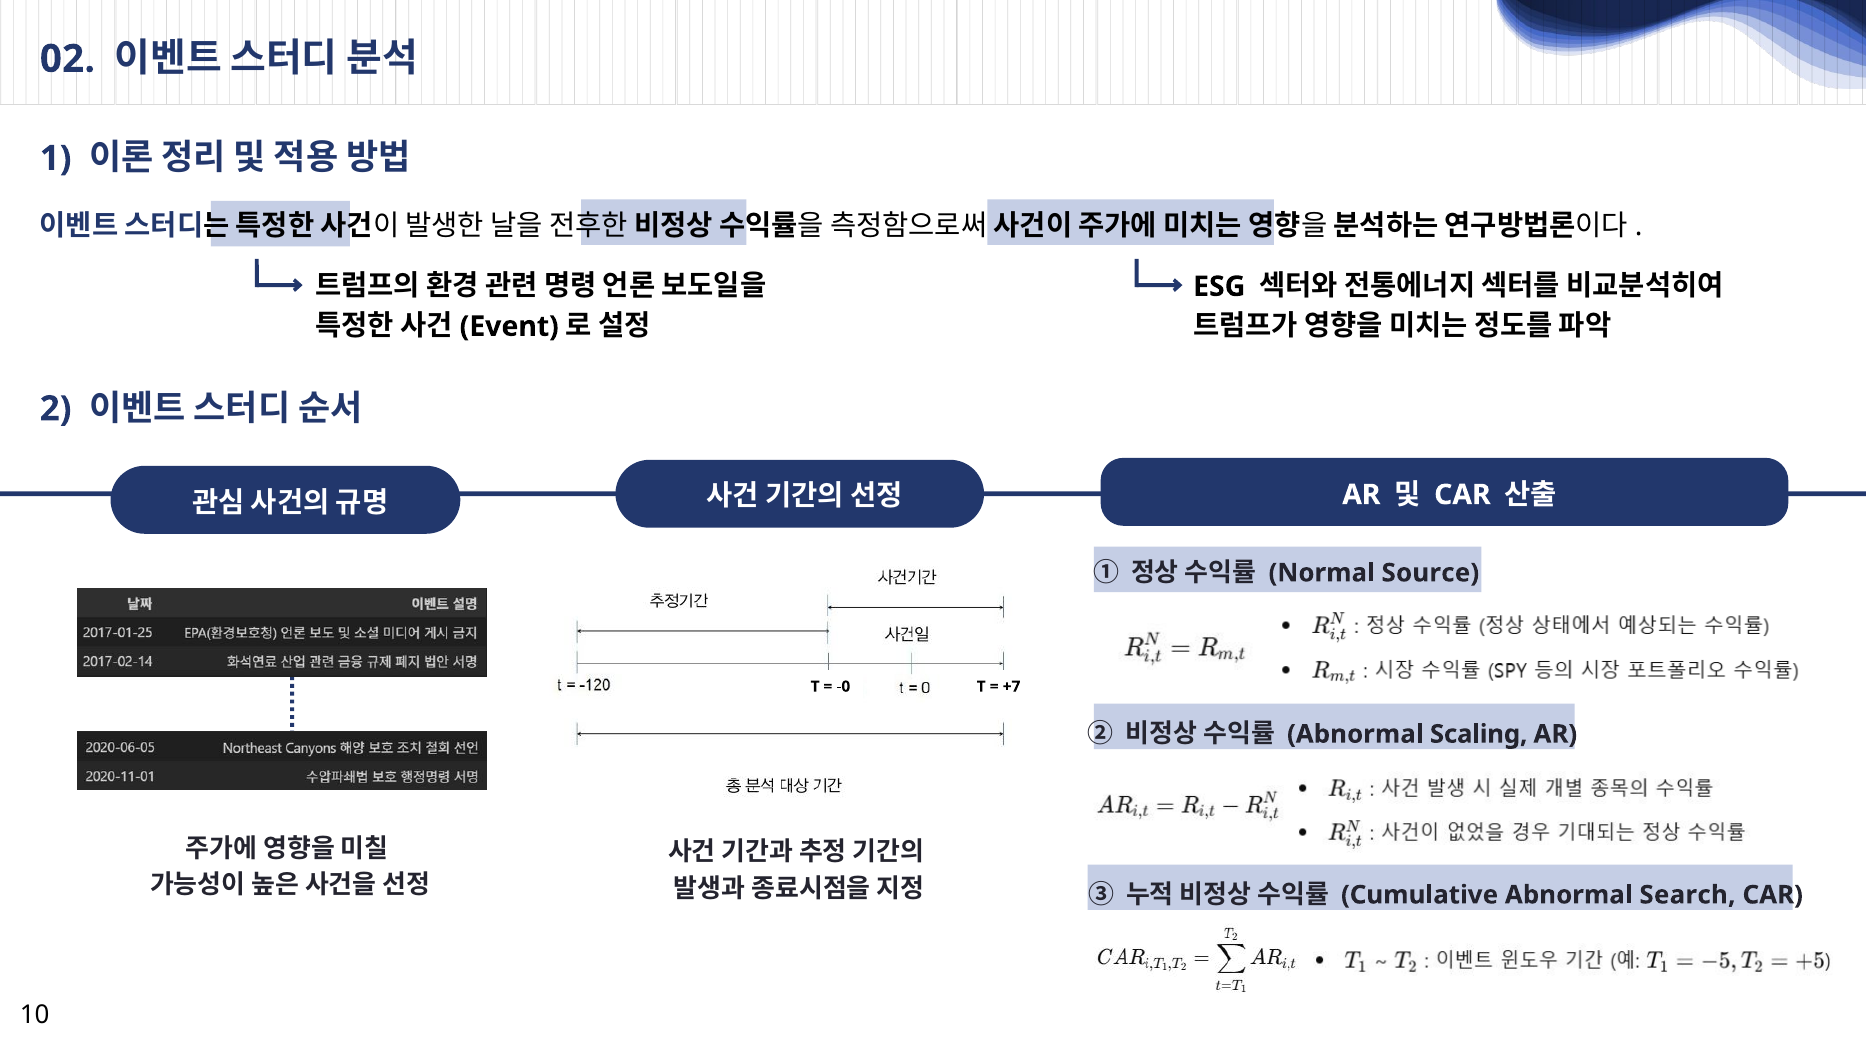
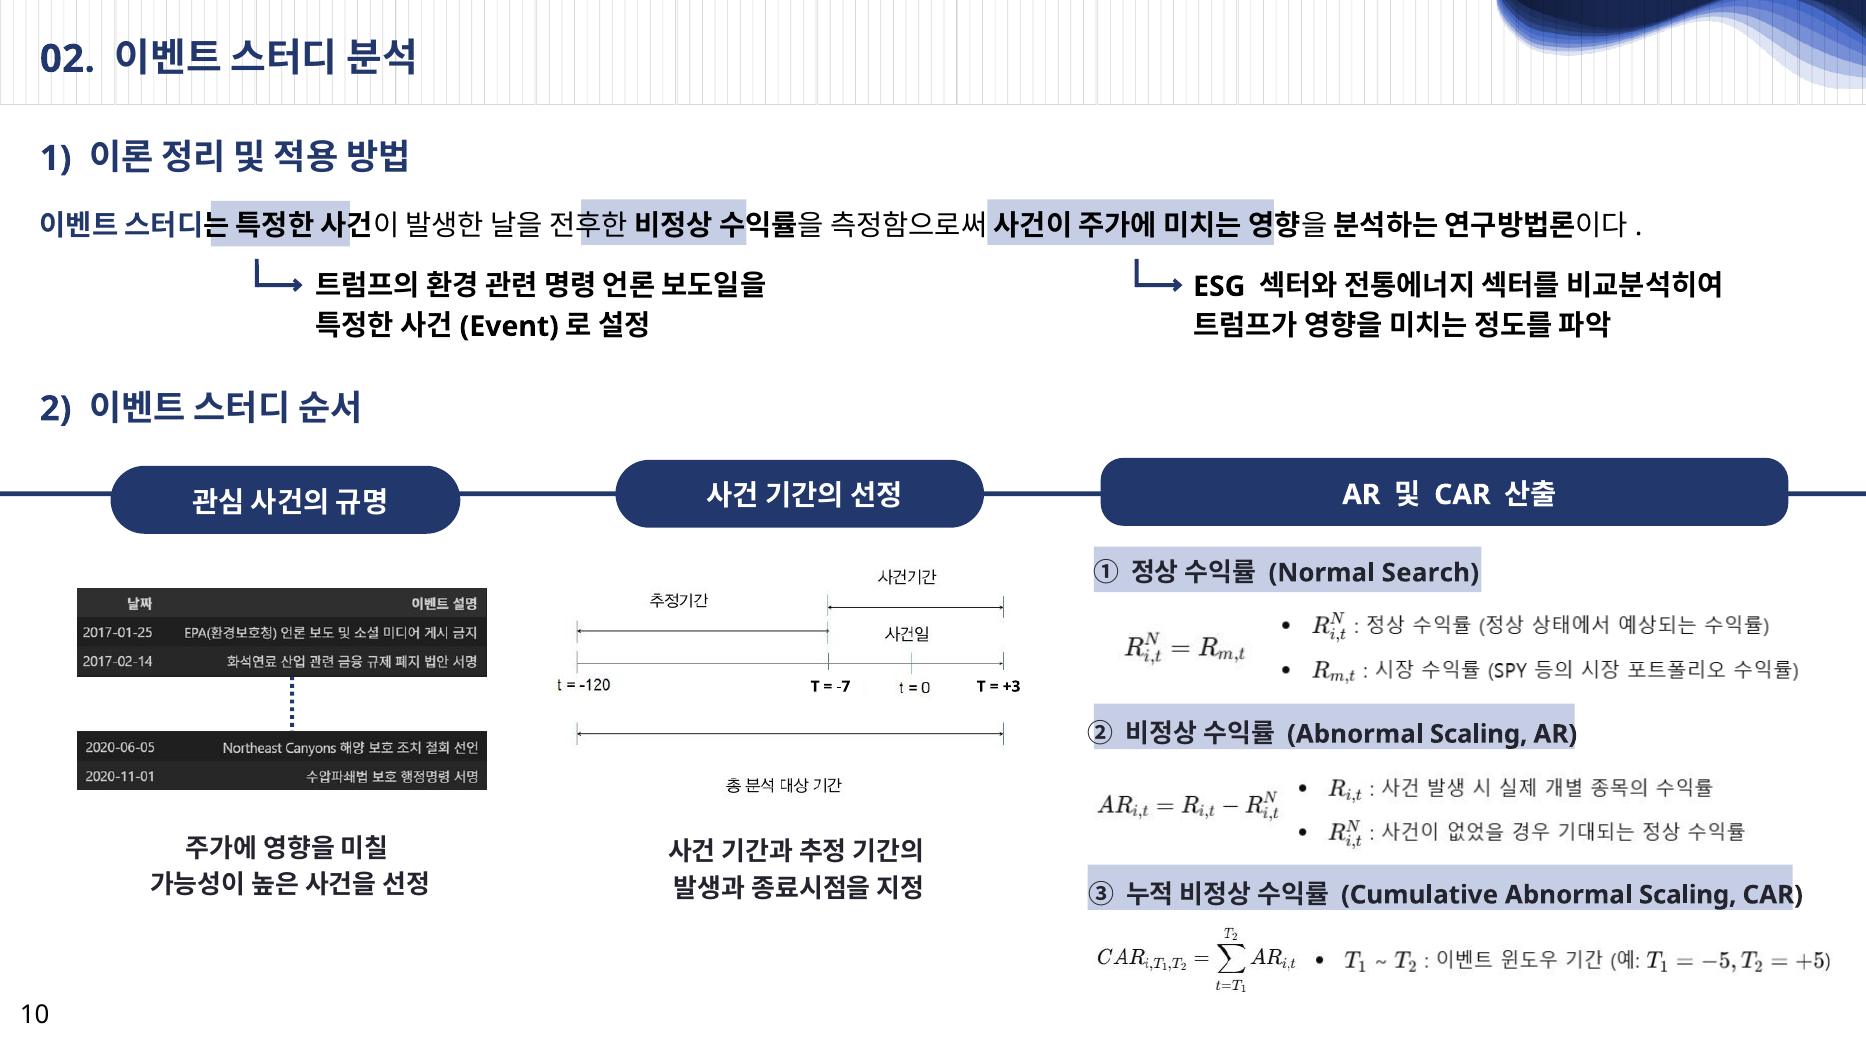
Source: Source -> Search
-0: -0 -> -7
+7: +7 -> +3
Cumulative Abnormal Search: Search -> Scaling
